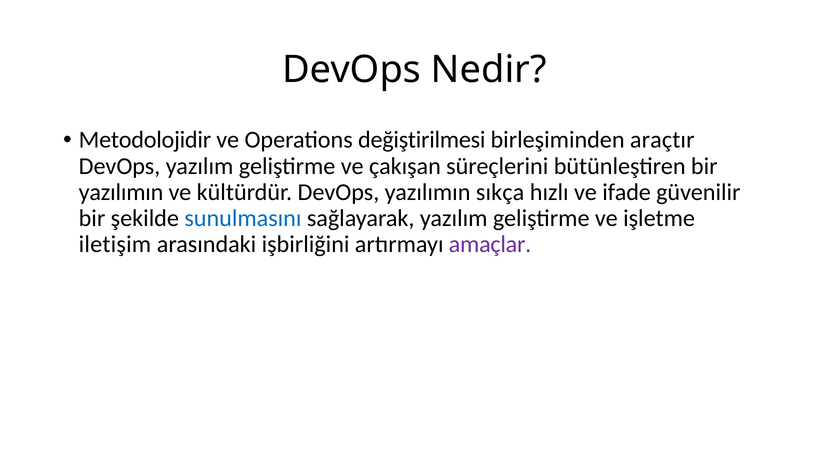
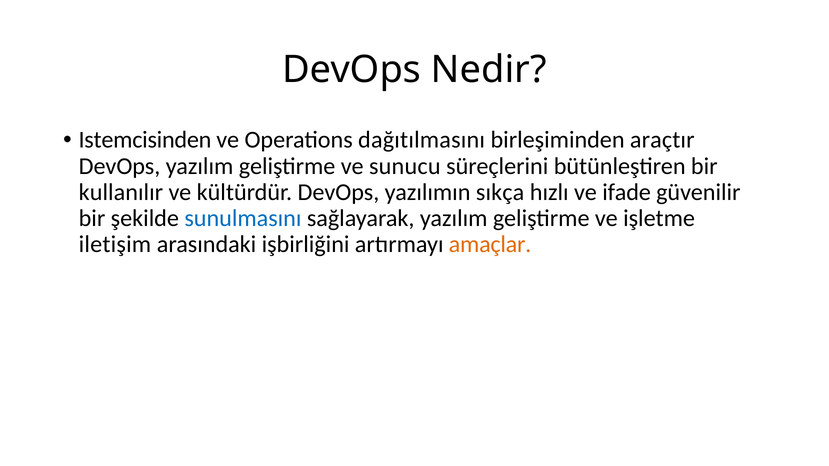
Metodolojidir: Metodolojidir -> Istemcisinden
değiştirilmesi: değiştirilmesi -> dağıtılmasını
çakışan: çakışan -> sunucu
yazılımın at (121, 192): yazılımın -> kullanılır
amaçlar colour: purple -> orange
